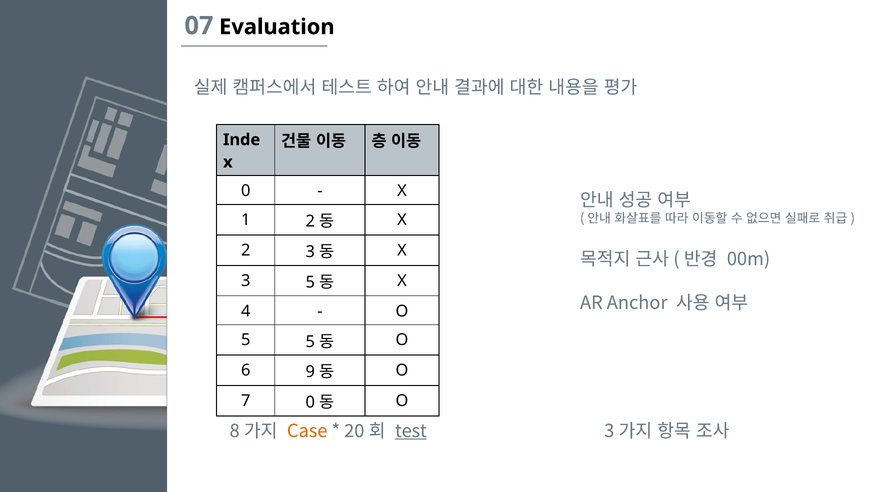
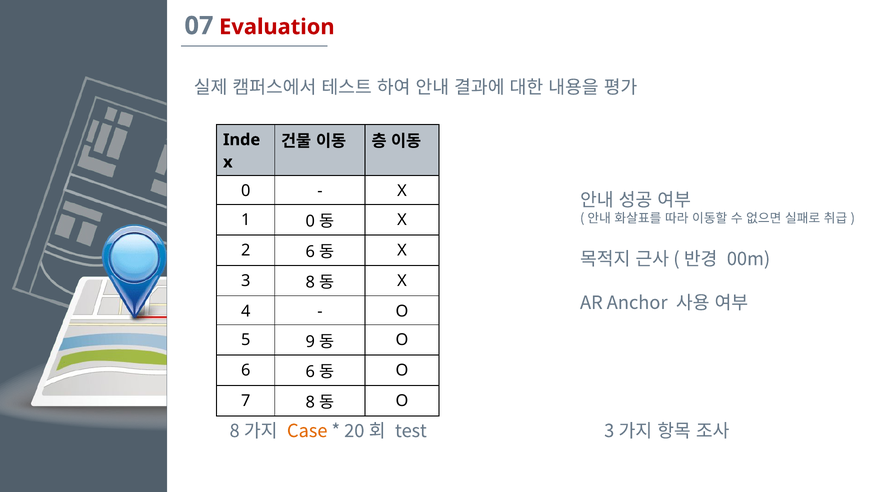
Evaluation colour: black -> red
1 2: 2 -> 0
2 3: 3 -> 6
3 5: 5 -> 8
5 5: 5 -> 9
6 9: 9 -> 6
7 0: 0 -> 8
test underline: present -> none
